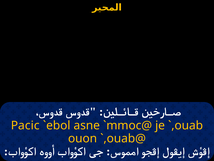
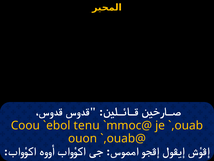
Pacic: Pacic -> Coou
asne: asne -> tenu
